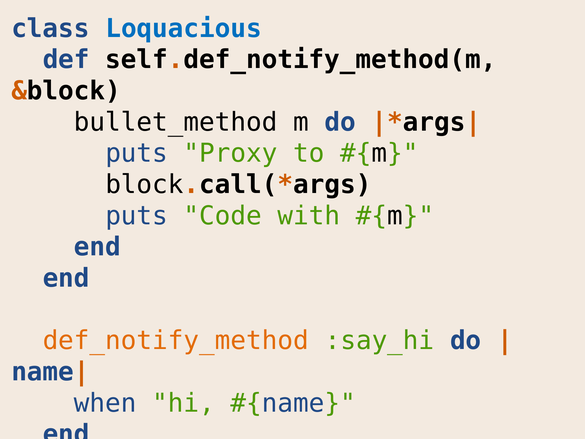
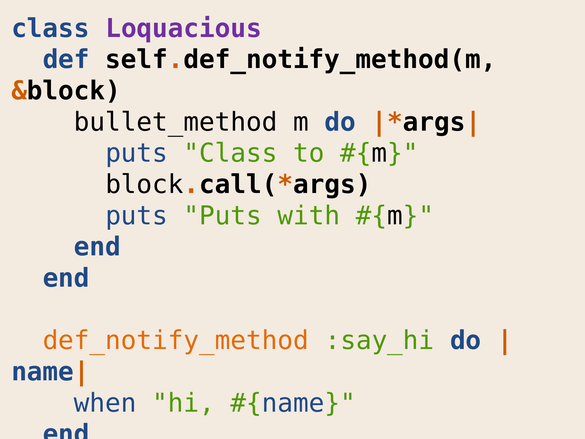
Loquacious colour: blue -> purple
puts Proxy: Proxy -> Class
puts Code: Code -> Puts
